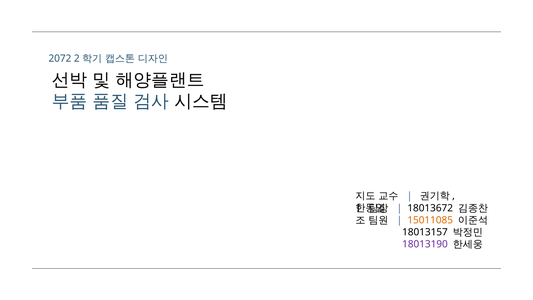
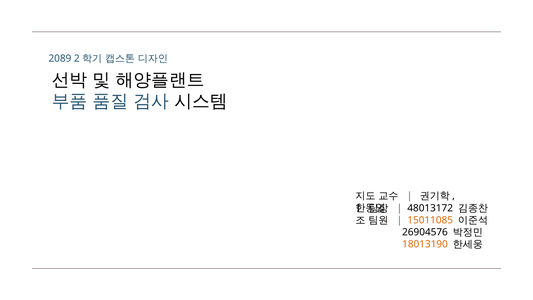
2072: 2072 -> 2089
18013672: 18013672 -> 48013172
18013157: 18013157 -> 26904576
18013190 colour: purple -> orange
